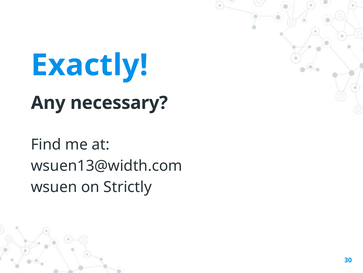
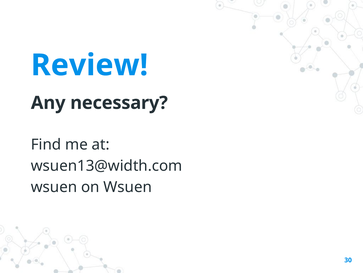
Exactly: Exactly -> Review
on Strictly: Strictly -> Wsuen
